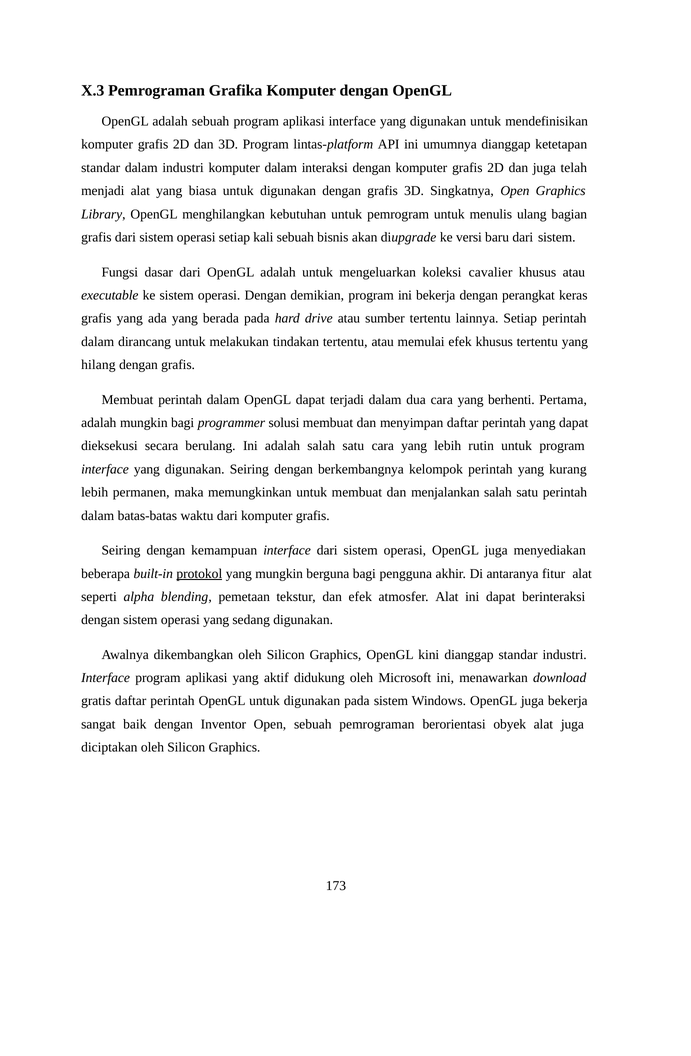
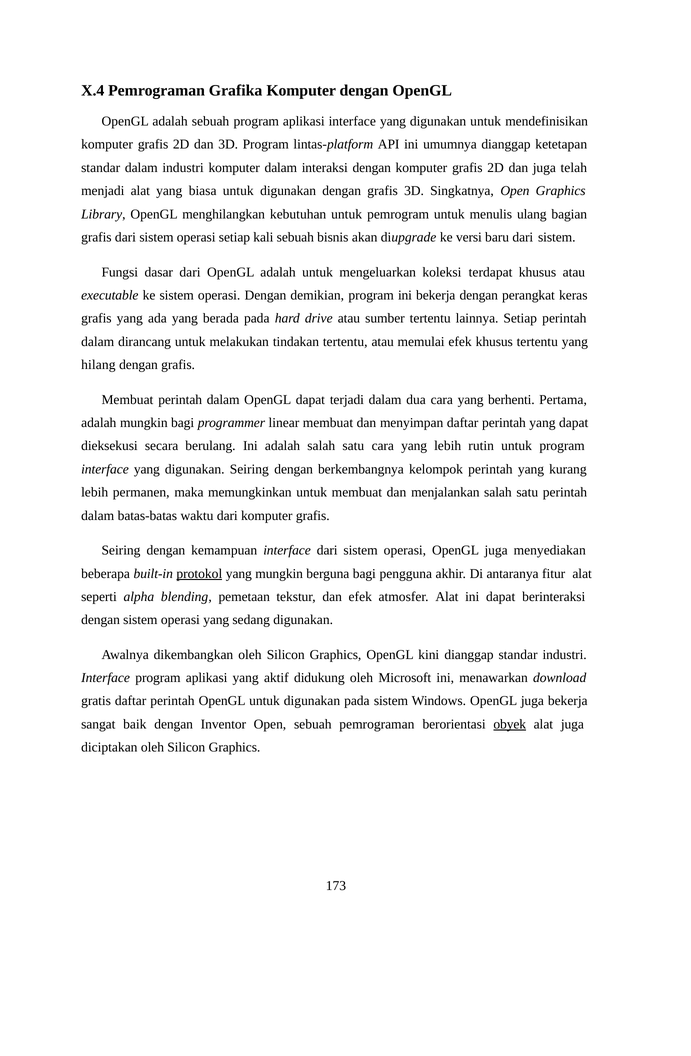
X.3: X.3 -> X.4
cavalier: cavalier -> terdapat
solusi: solusi -> linear
obyek underline: none -> present
